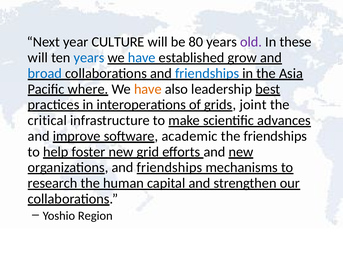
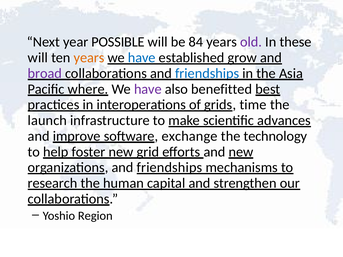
CULTURE: CULTURE -> POSSIBLE
80: 80 -> 84
years at (89, 58) colour: blue -> orange
broad colour: blue -> purple
have at (148, 89) colour: orange -> purple
leadership: leadership -> benefitted
joint: joint -> time
critical: critical -> launch
academic: academic -> exchange
the friendships: friendships -> technology
